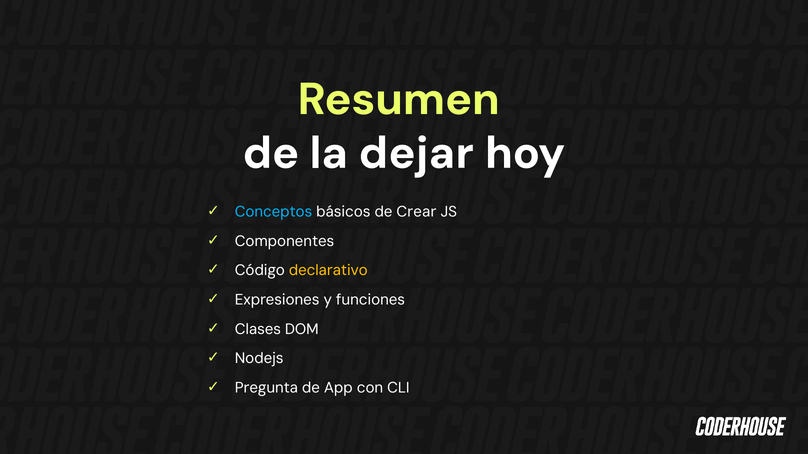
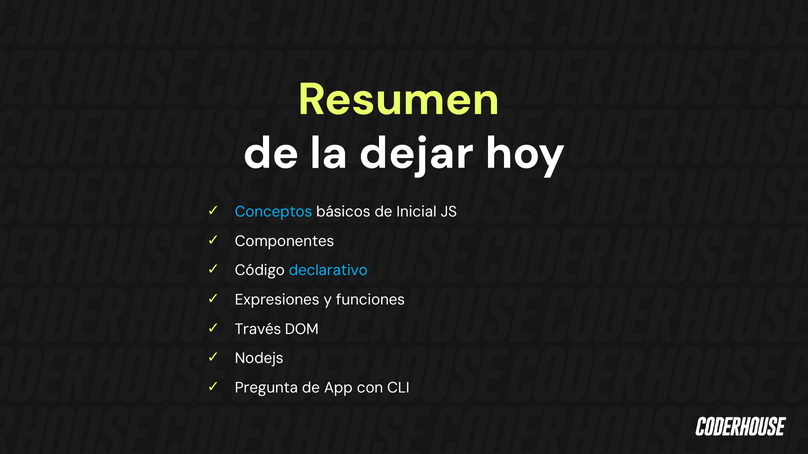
Crear: Crear -> Inicial
declarativo colour: yellow -> light blue
Clases: Clases -> Través
